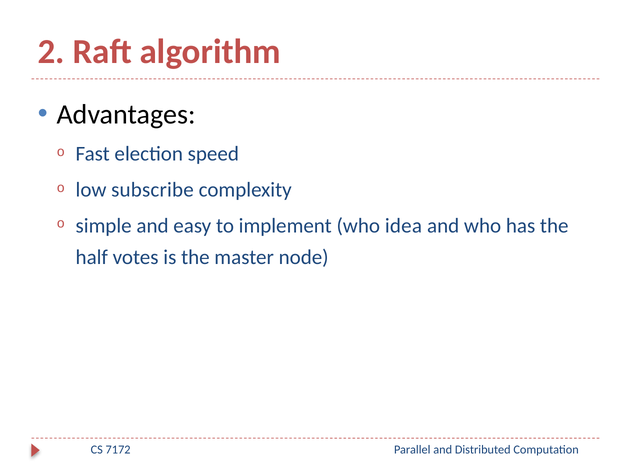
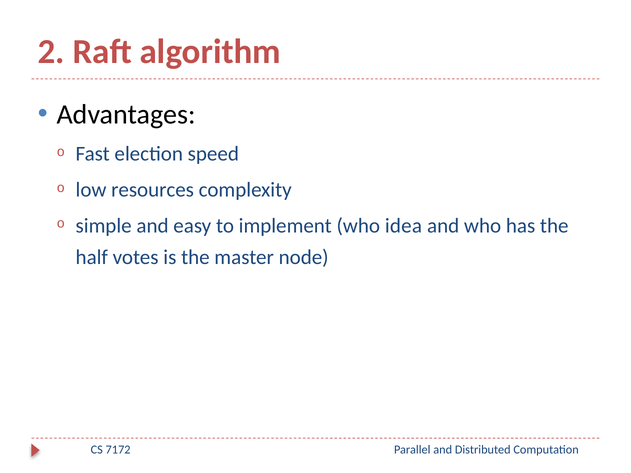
subscribe: subscribe -> resources
